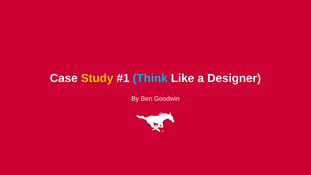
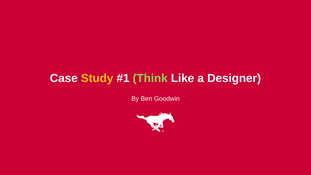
Think colour: light blue -> light green
